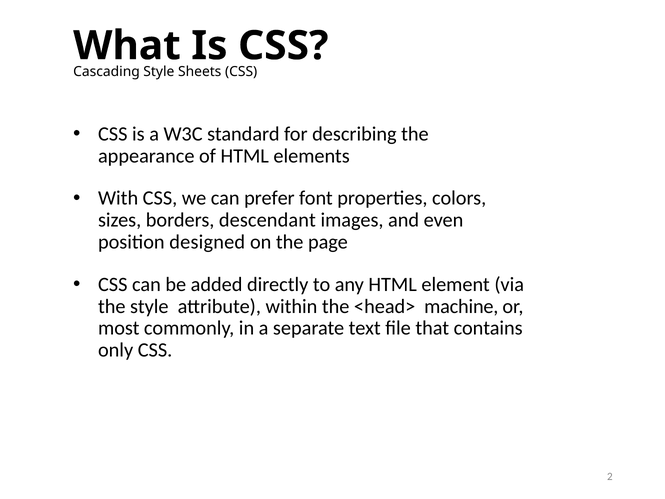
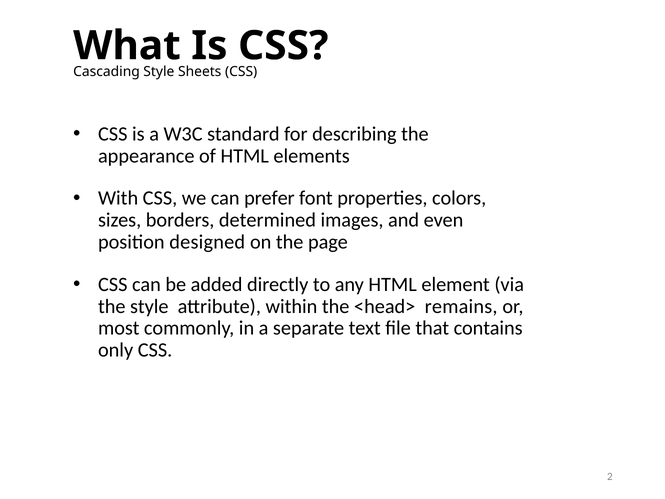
descendant: descendant -> determined
machine: machine -> remains
